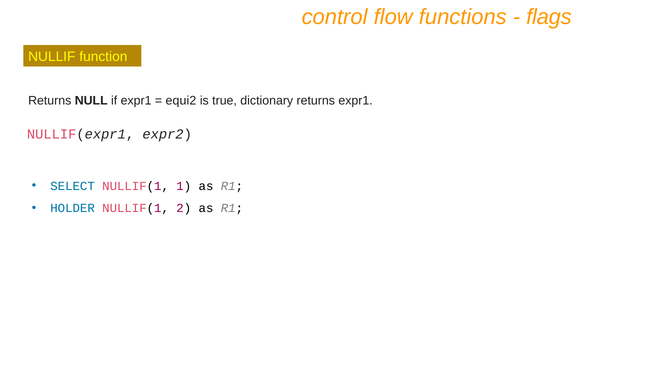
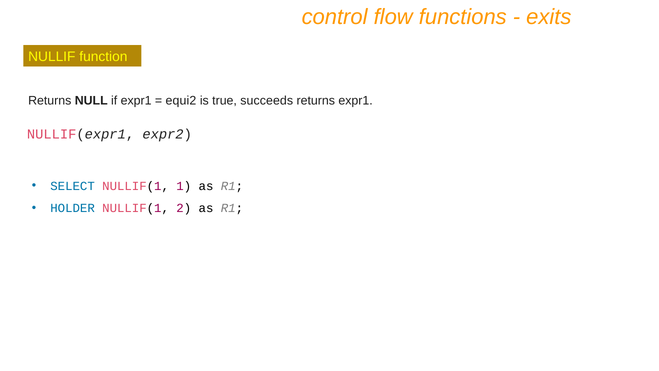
flags: flags -> exits
dictionary: dictionary -> succeeds
